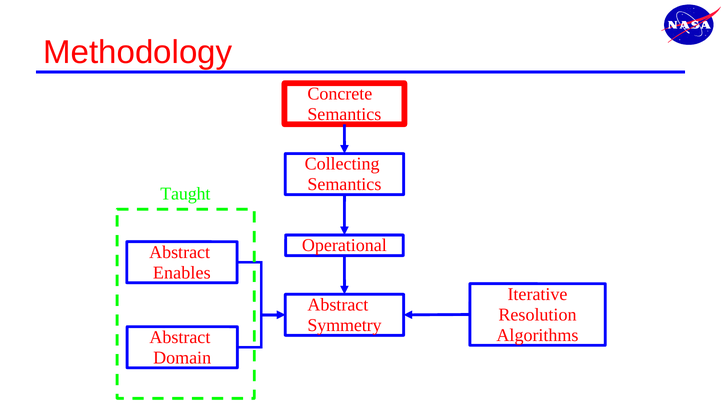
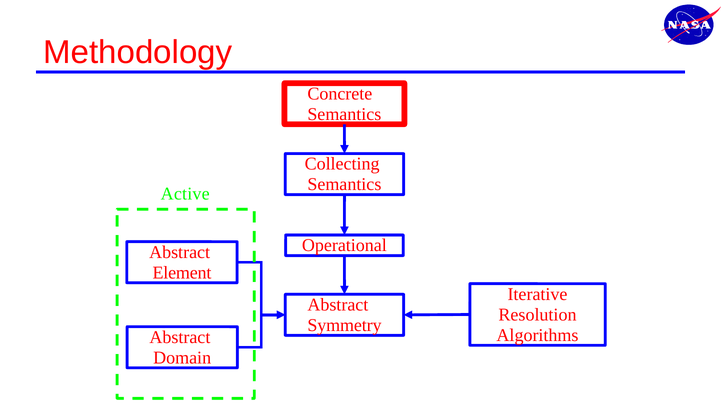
Taught: Taught -> Active
Enables: Enables -> Element
